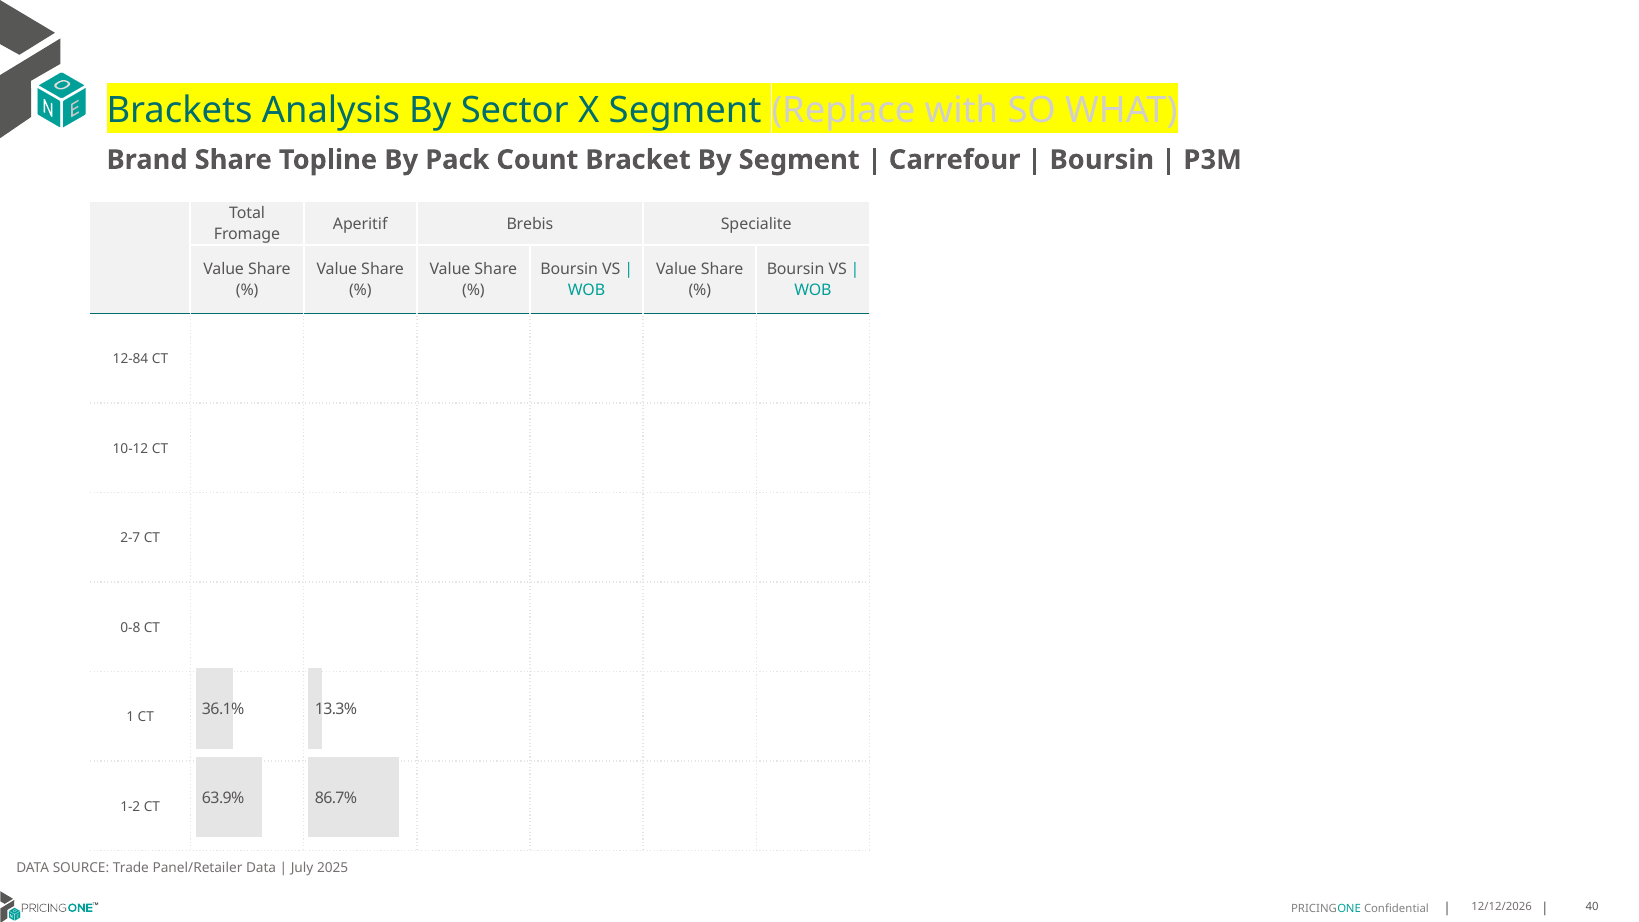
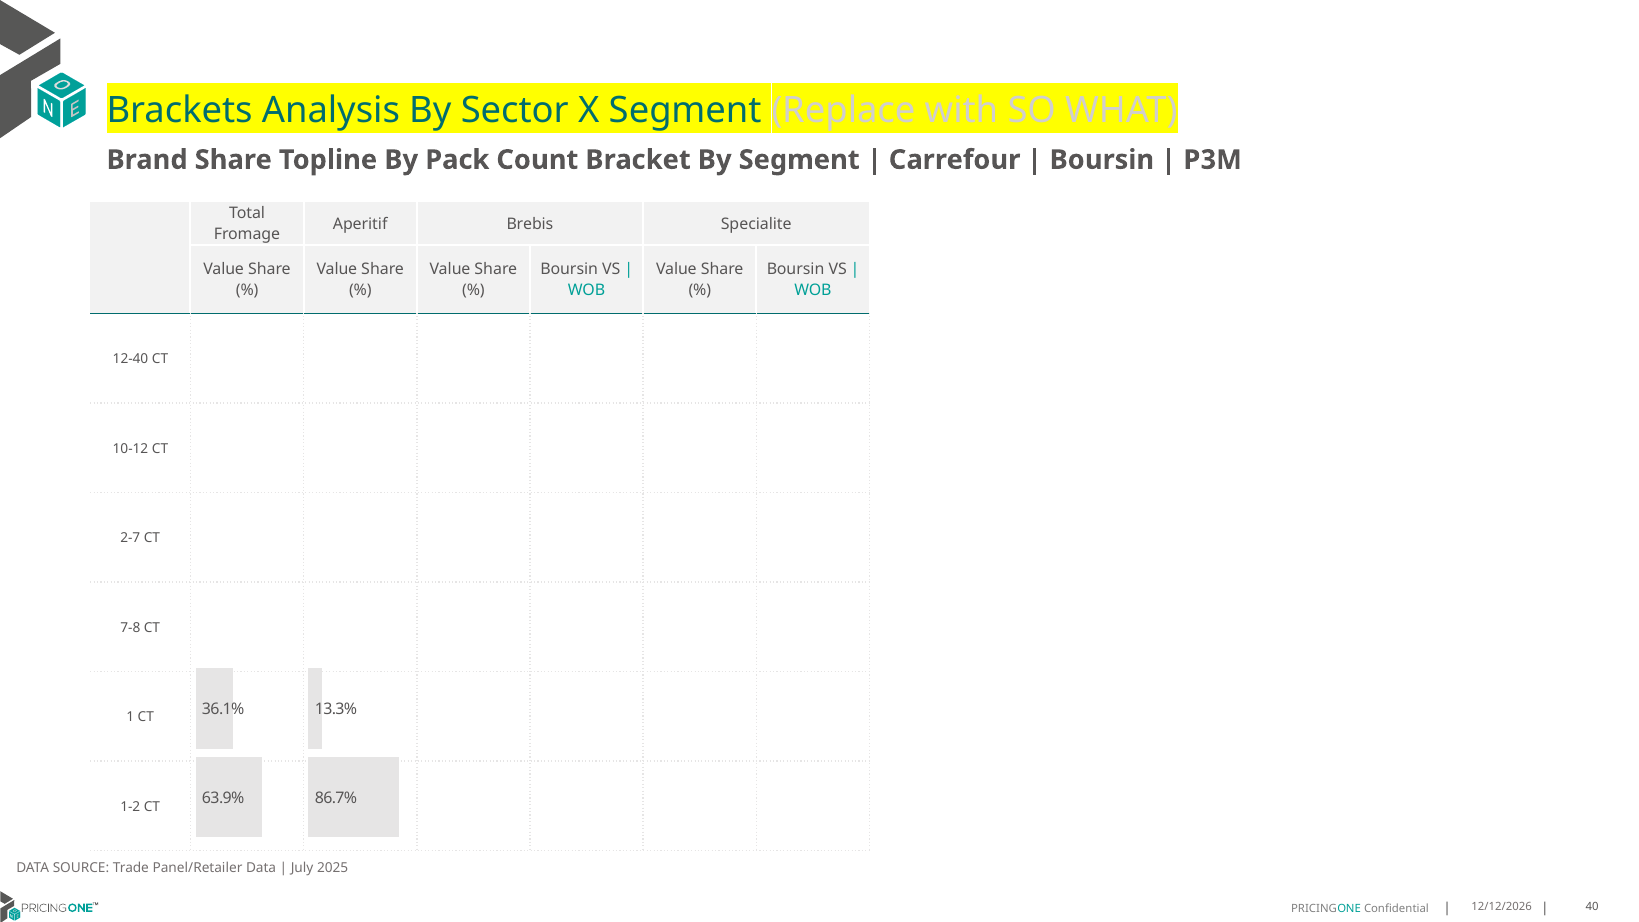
12-84: 12-84 -> 12-40
0-8: 0-8 -> 7-8
